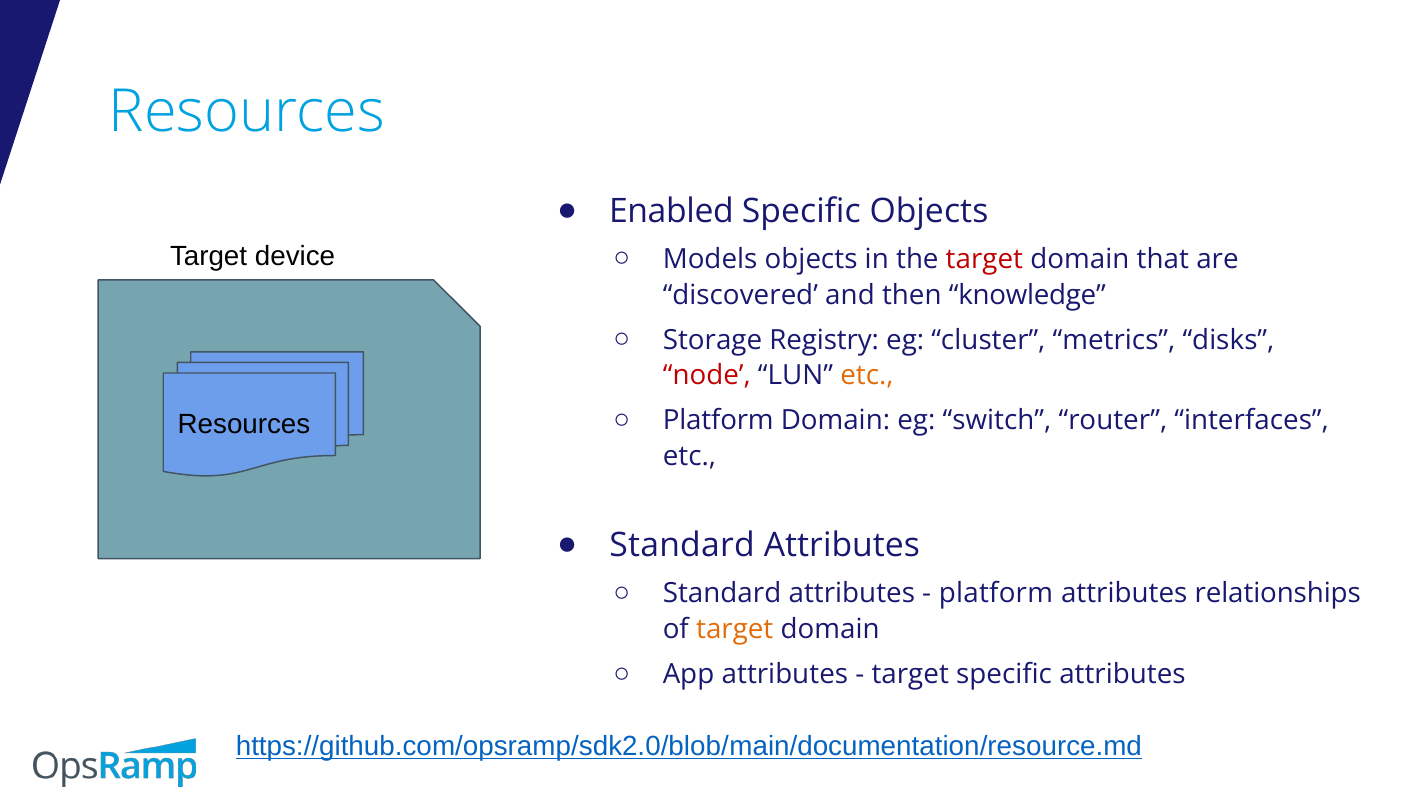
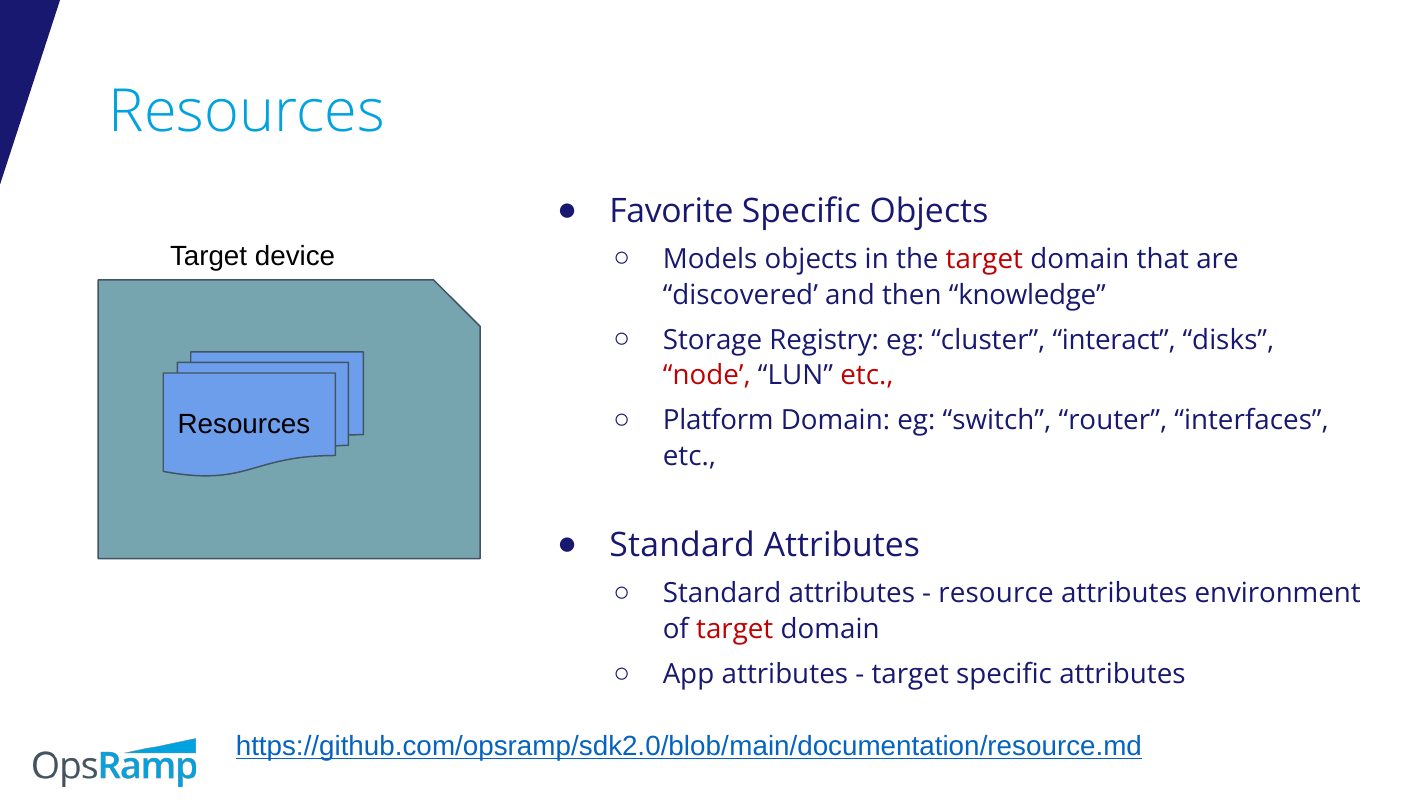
Enabled: Enabled -> Favorite
metrics: metrics -> interact
etc at (867, 376) colour: orange -> red
platform at (996, 594): platform -> resource
relationships: relationships -> environment
target at (735, 630) colour: orange -> red
